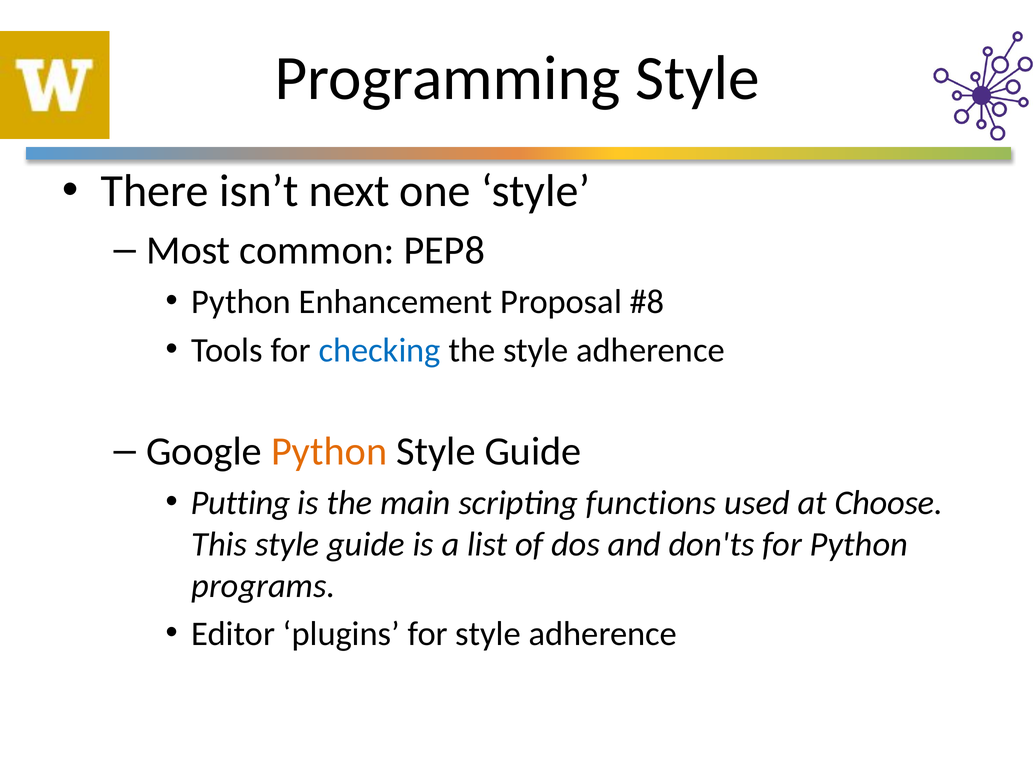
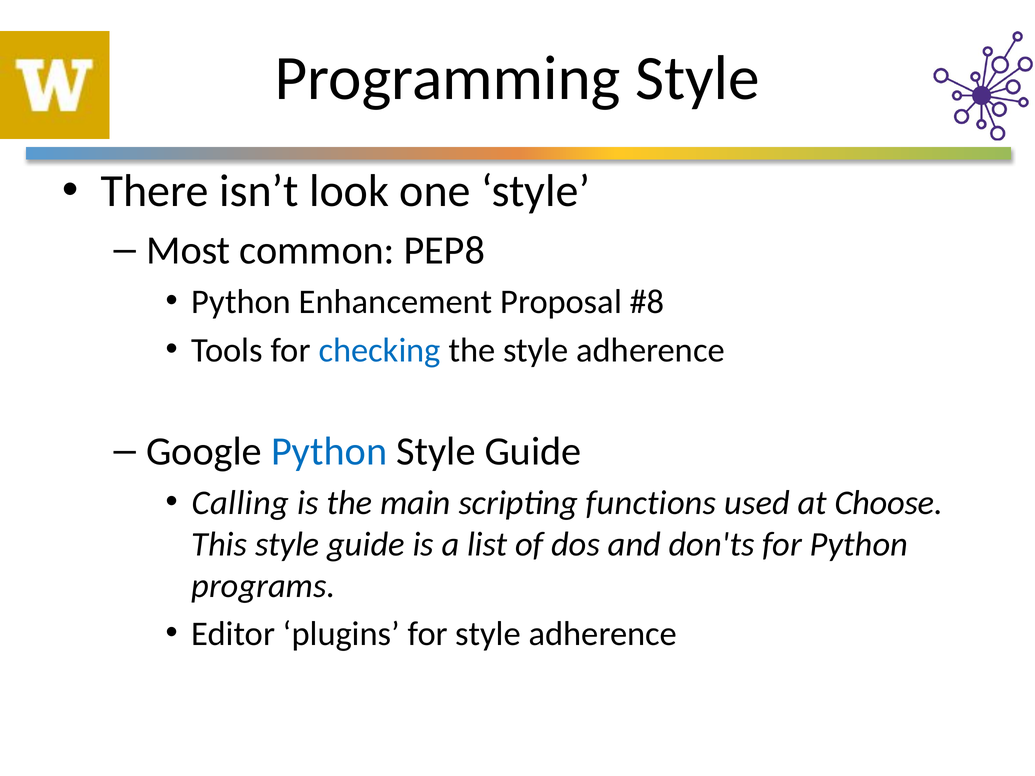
next: next -> look
Python at (329, 452) colour: orange -> blue
Putting: Putting -> Calling
